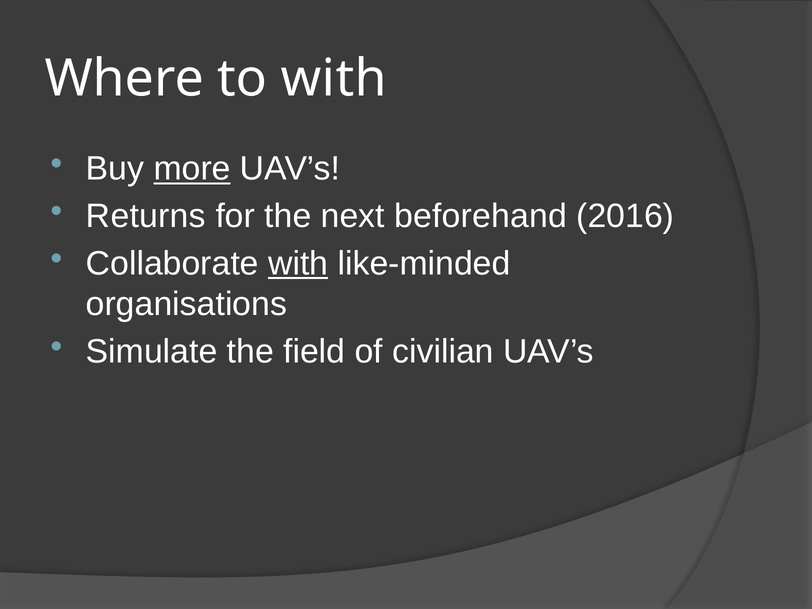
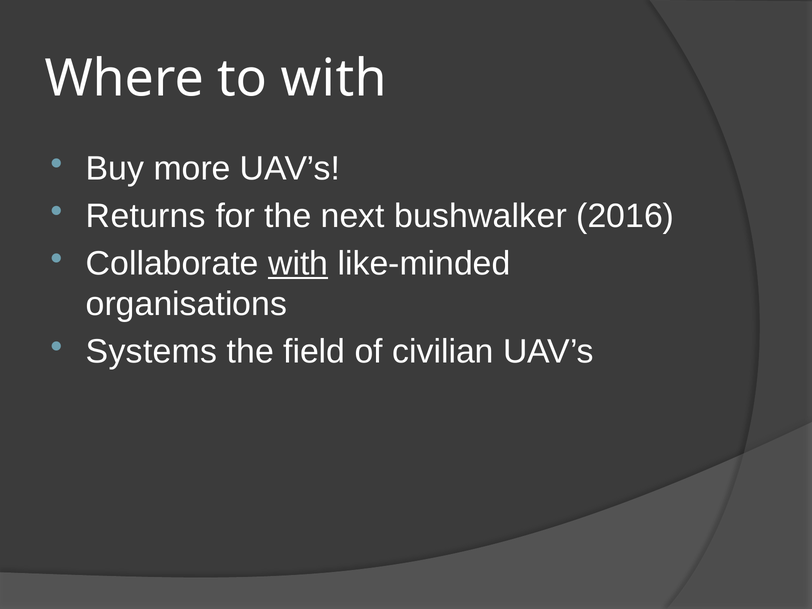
more underline: present -> none
beforehand: beforehand -> bushwalker
Simulate: Simulate -> Systems
